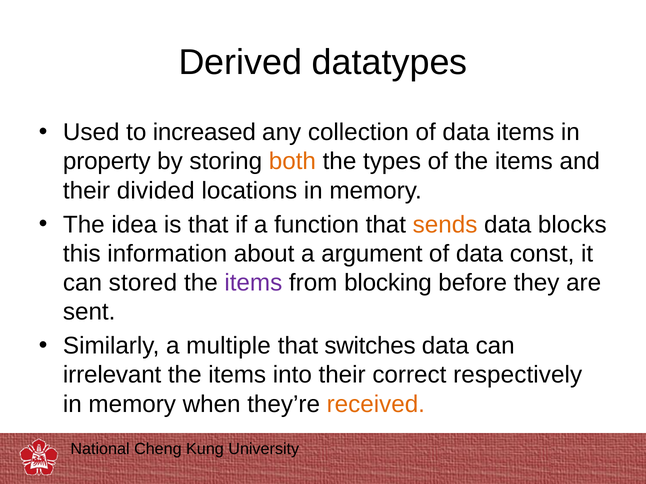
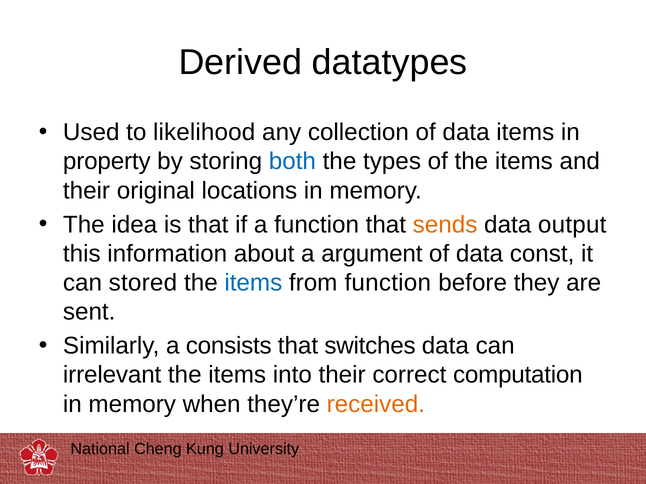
increased: increased -> likelihood
both colour: orange -> blue
divided: divided -> original
blocks: blocks -> output
items at (253, 283) colour: purple -> blue
from blocking: blocking -> function
multiple: multiple -> consists
respectively: respectively -> computation
